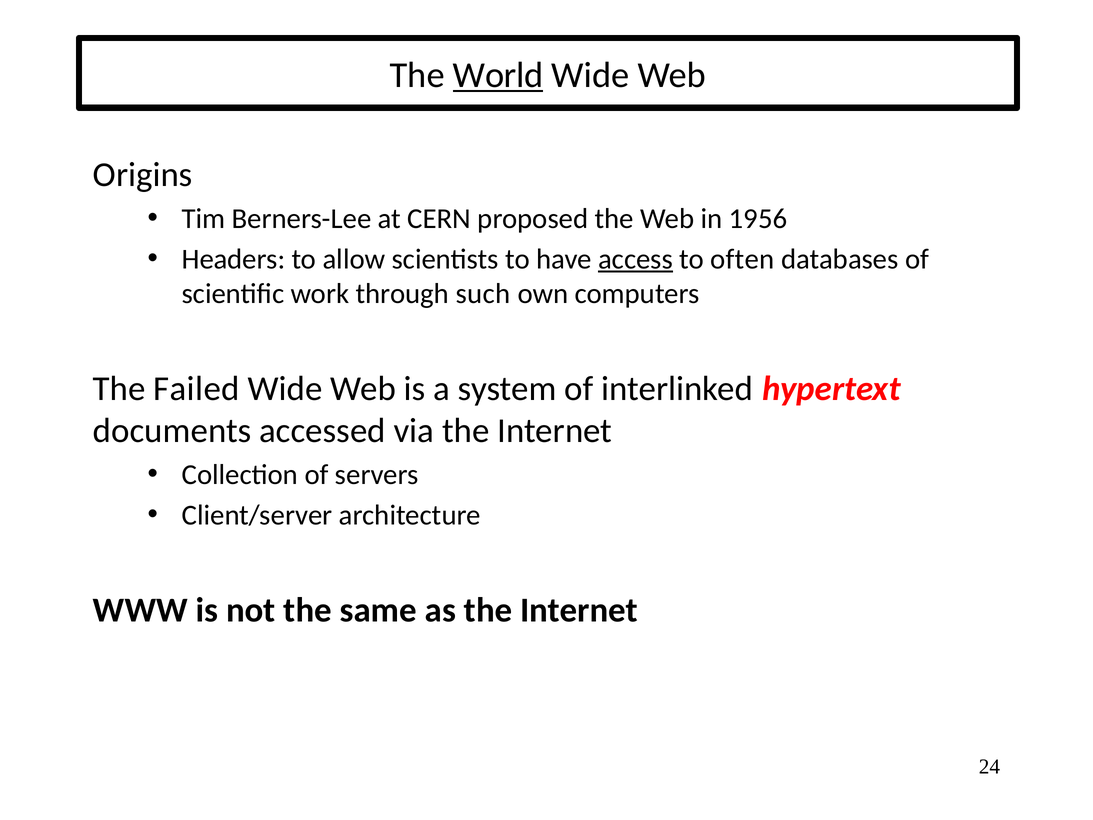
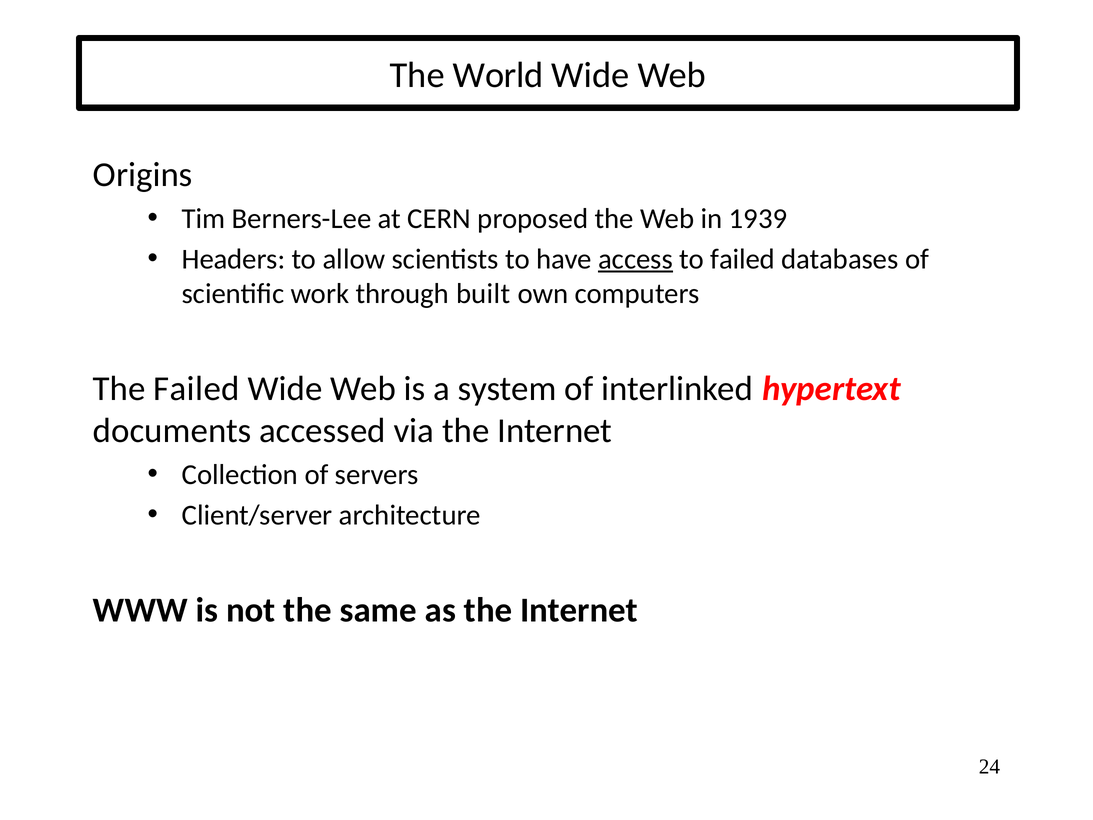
World underline: present -> none
1956: 1956 -> 1939
to often: often -> failed
such: such -> built
